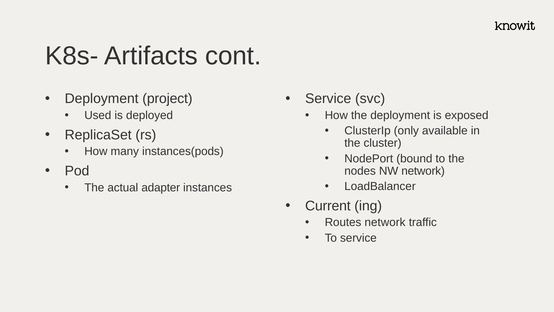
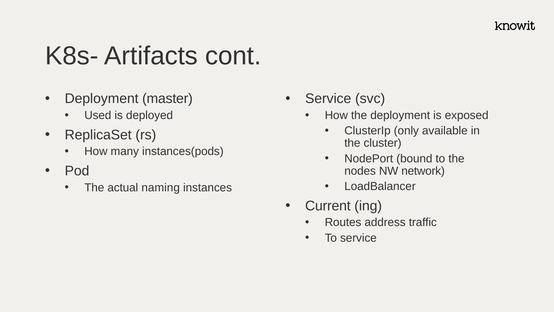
project: project -> master
adapter: adapter -> naming
Routes network: network -> address
